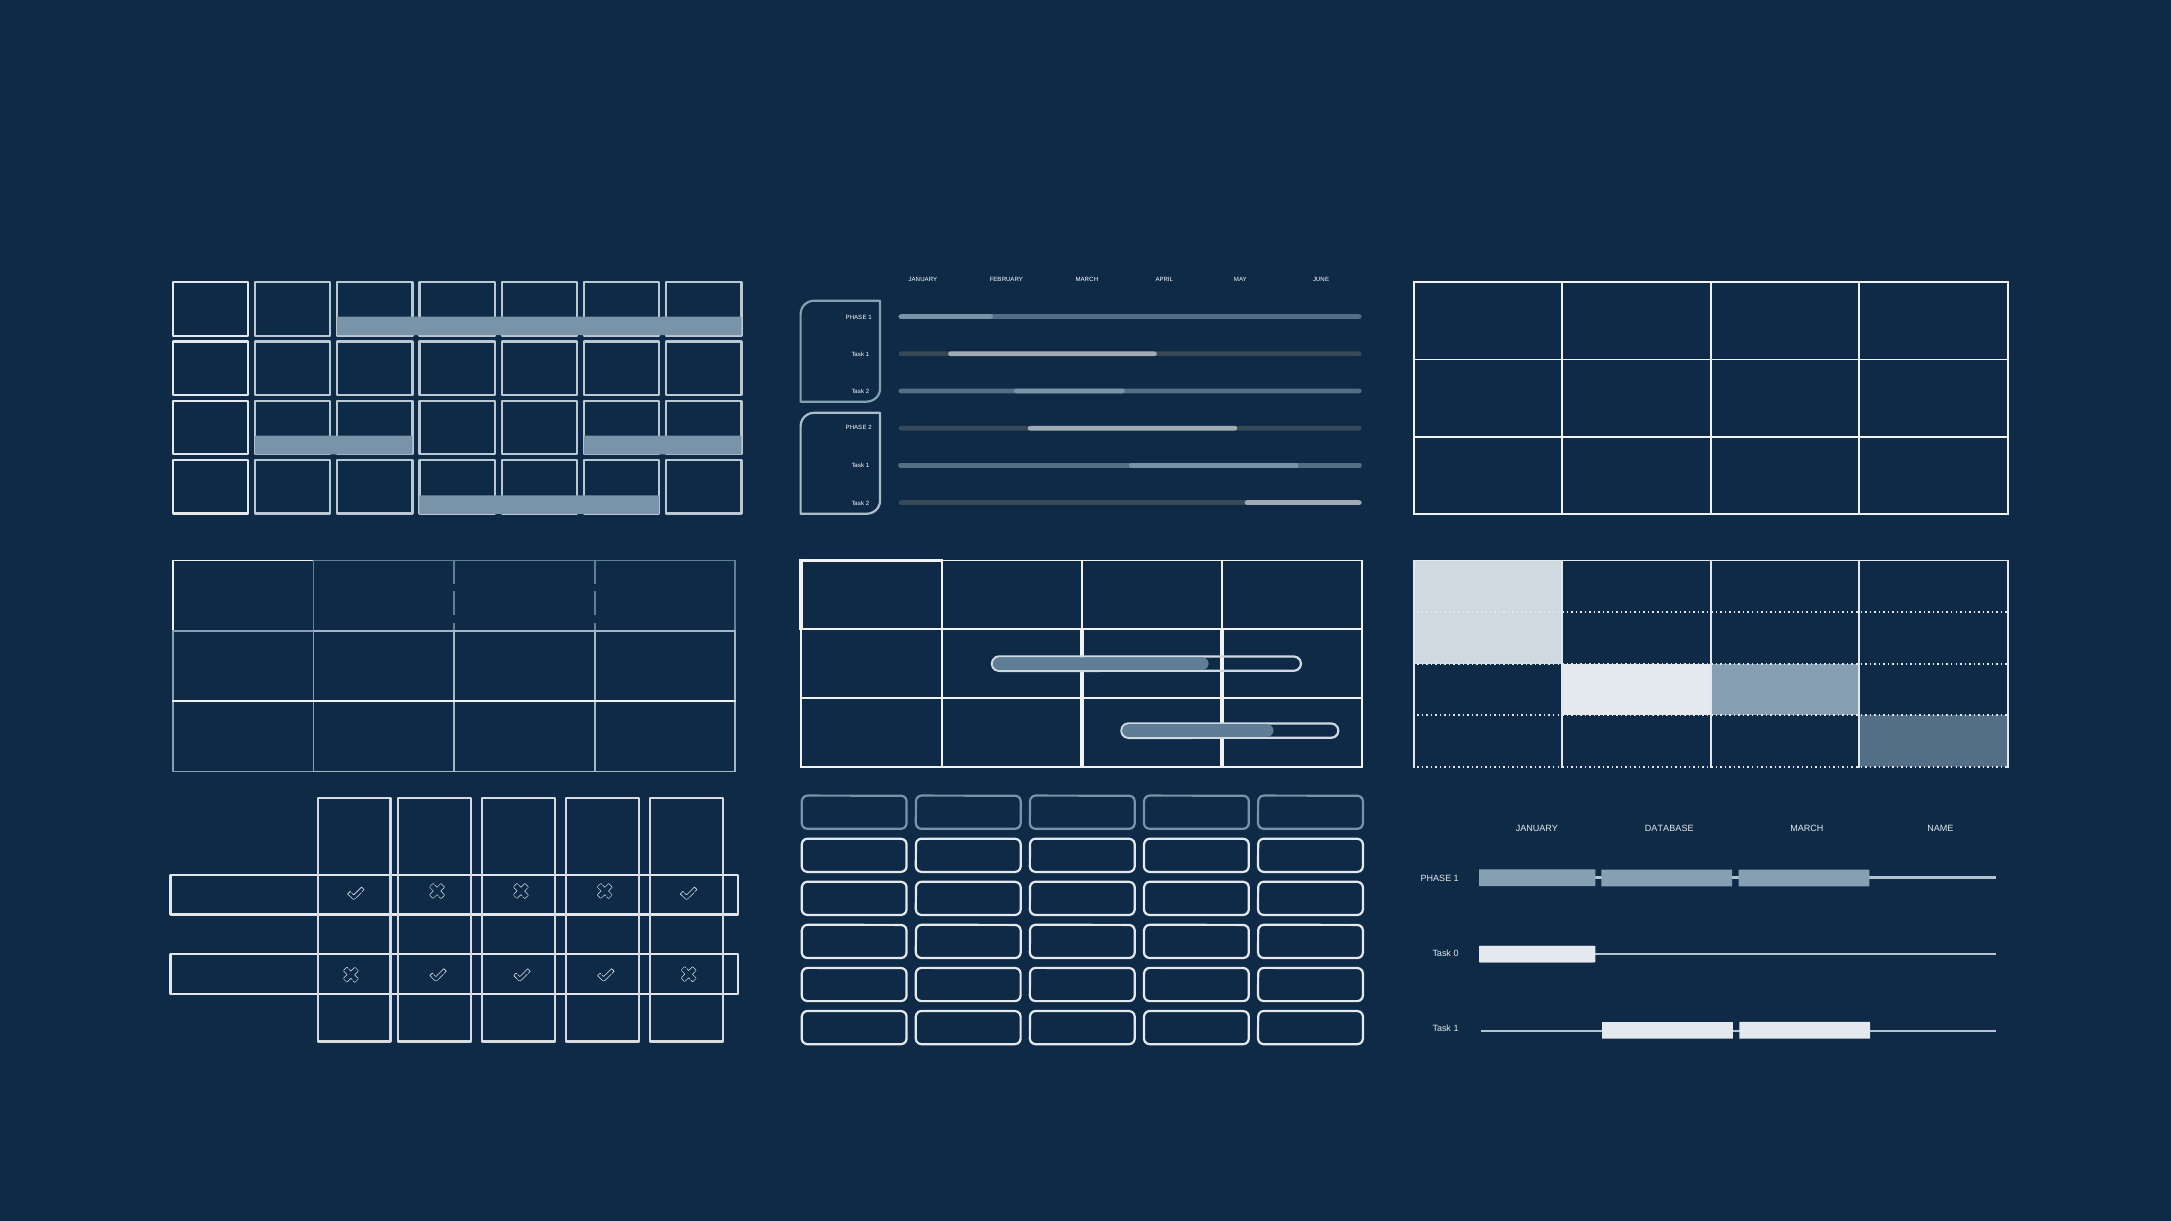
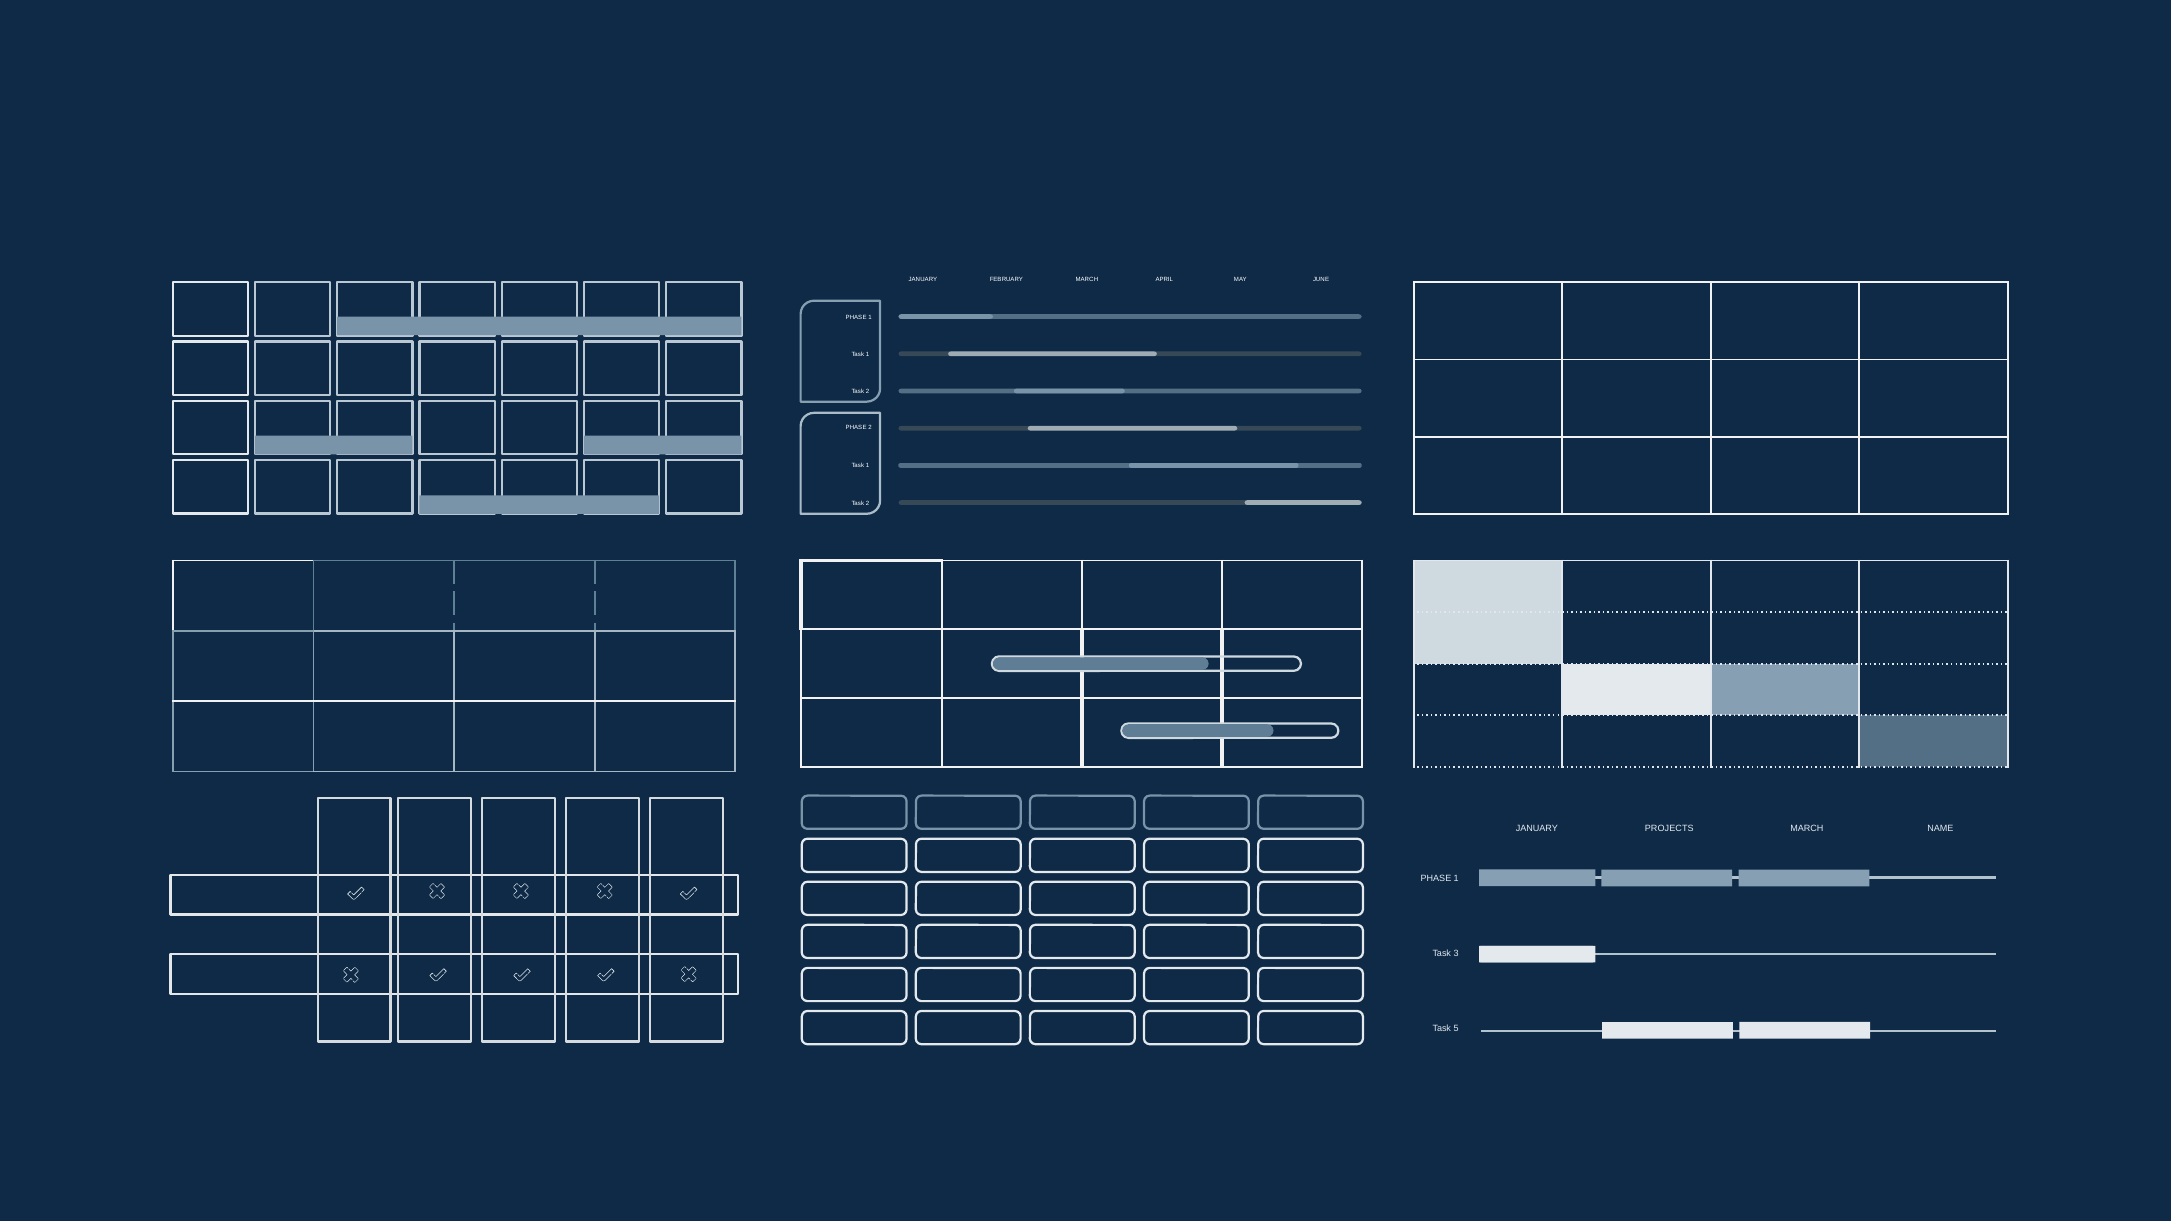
DATABASE: DATABASE -> PROJECTS
0: 0 -> 3
1 at (1456, 1028): 1 -> 5
